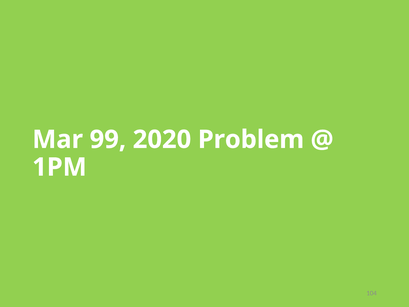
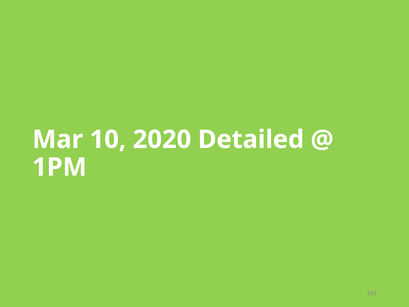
99: 99 -> 10
Problem: Problem -> Detailed
